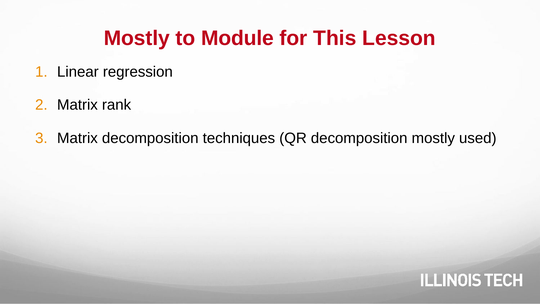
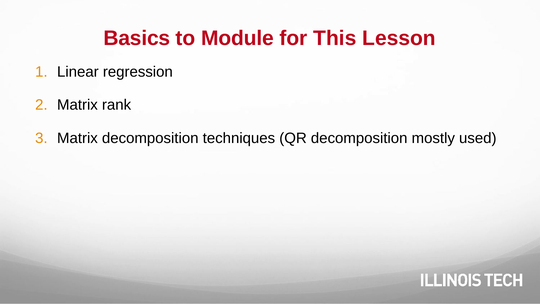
Mostly at (137, 38): Mostly -> Basics
